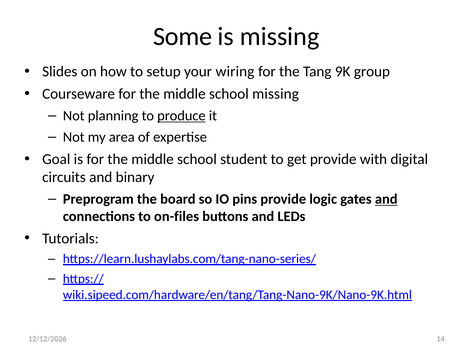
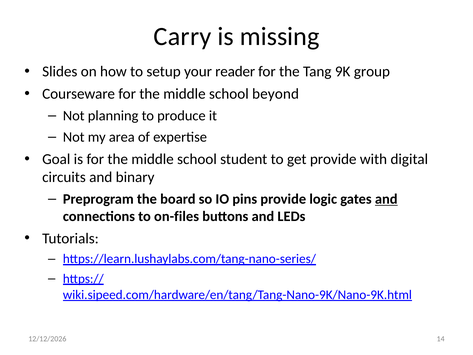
Some: Some -> Carry
wiring: wiring -> reader
school missing: missing -> beyond
produce underline: present -> none
